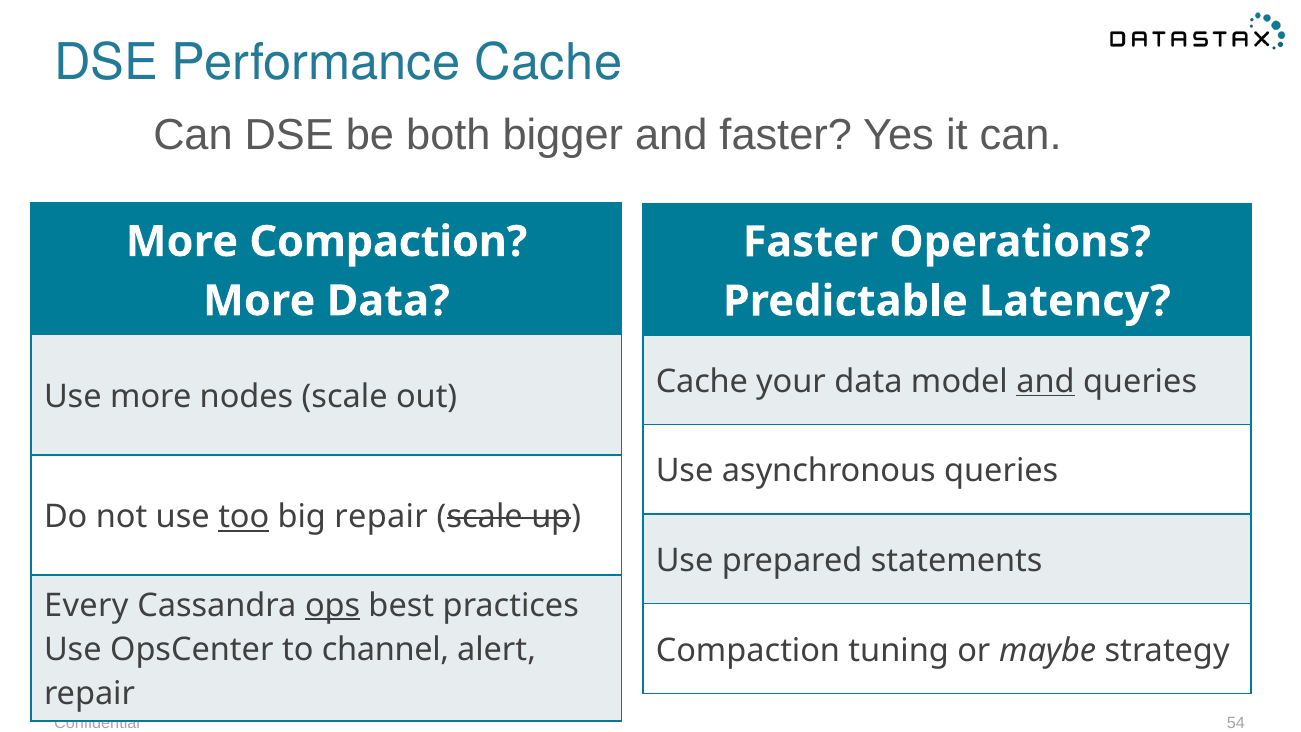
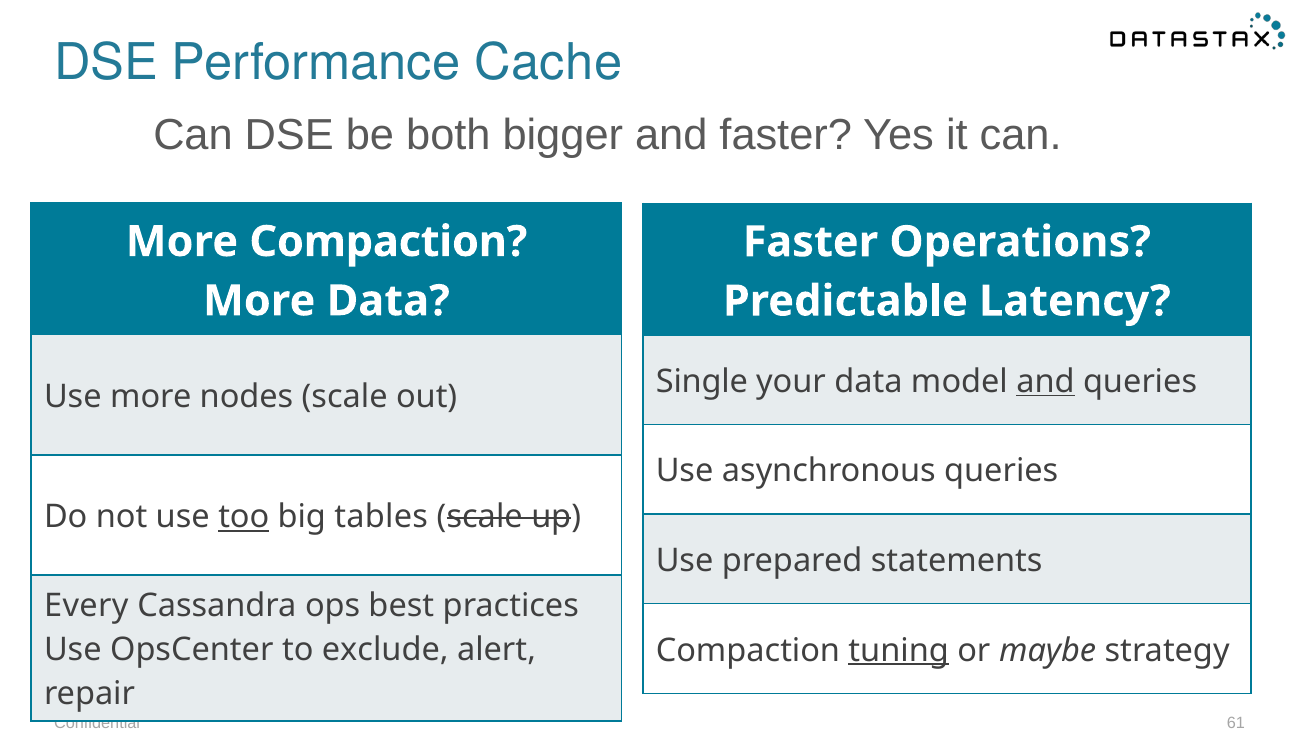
Cache at (702, 381): Cache -> Single
big repair: repair -> tables
ops underline: present -> none
channel: channel -> exclude
tuning underline: none -> present
54: 54 -> 61
